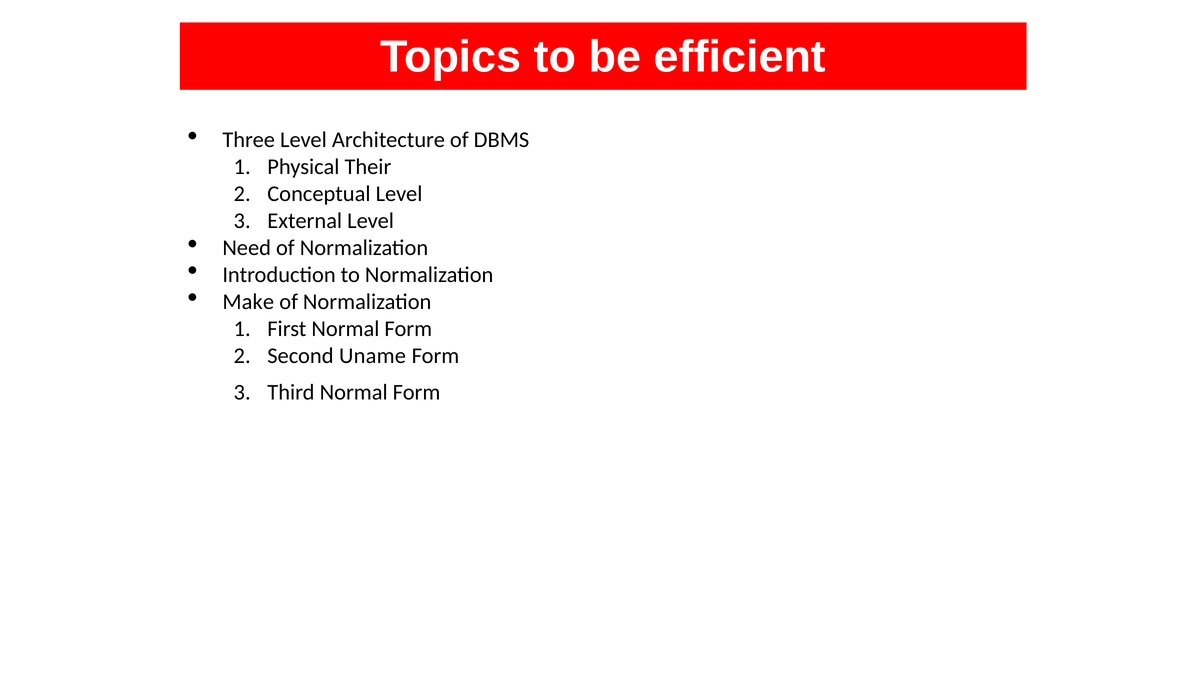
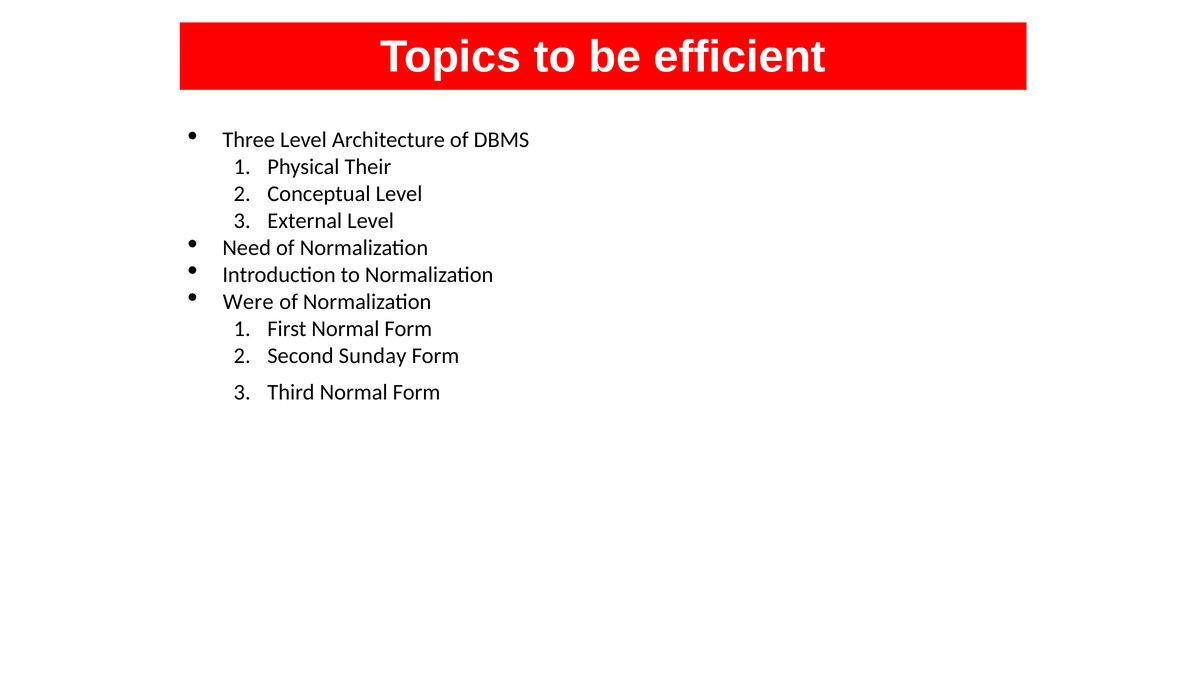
Make: Make -> Were
Uname: Uname -> Sunday
